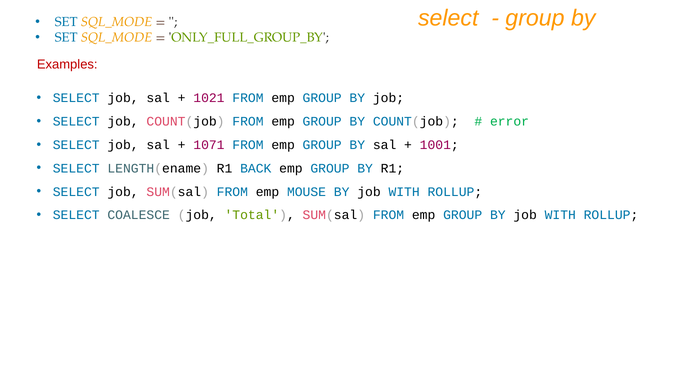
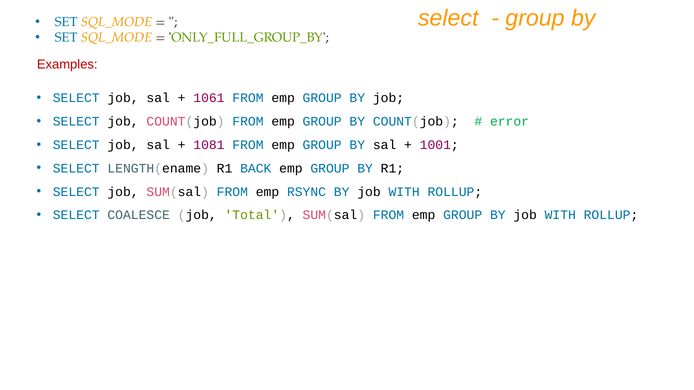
1021: 1021 -> 1061
1071: 1071 -> 1081
MOUSE: MOUSE -> RSYNC
